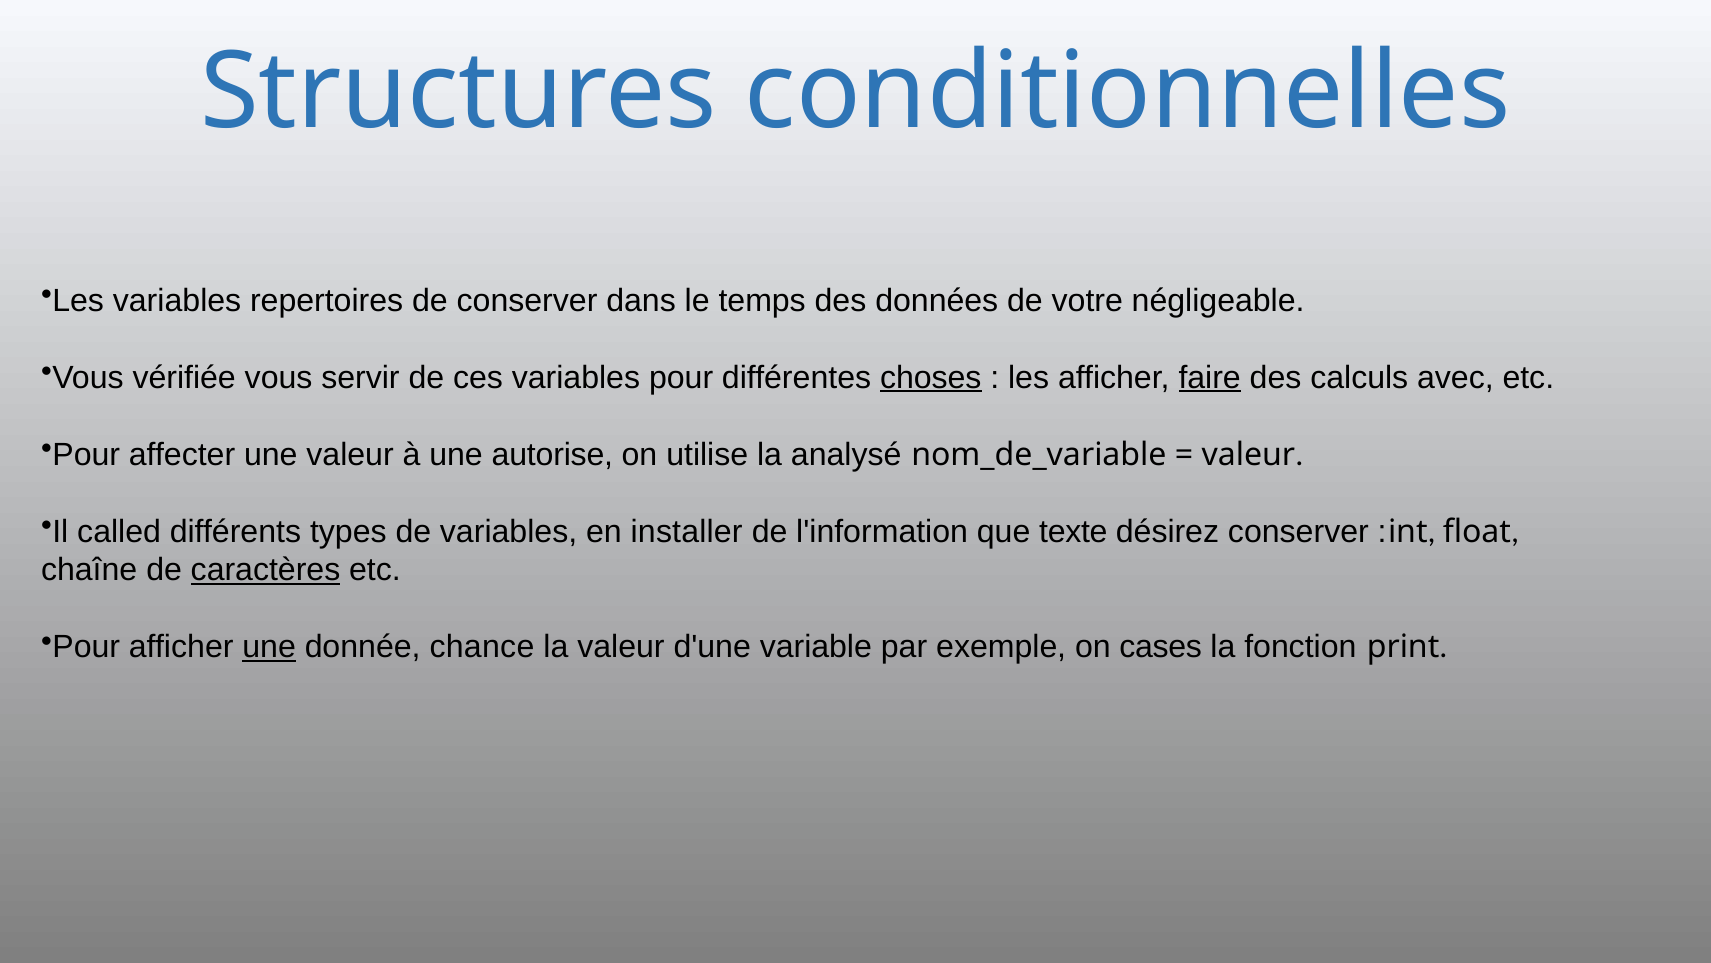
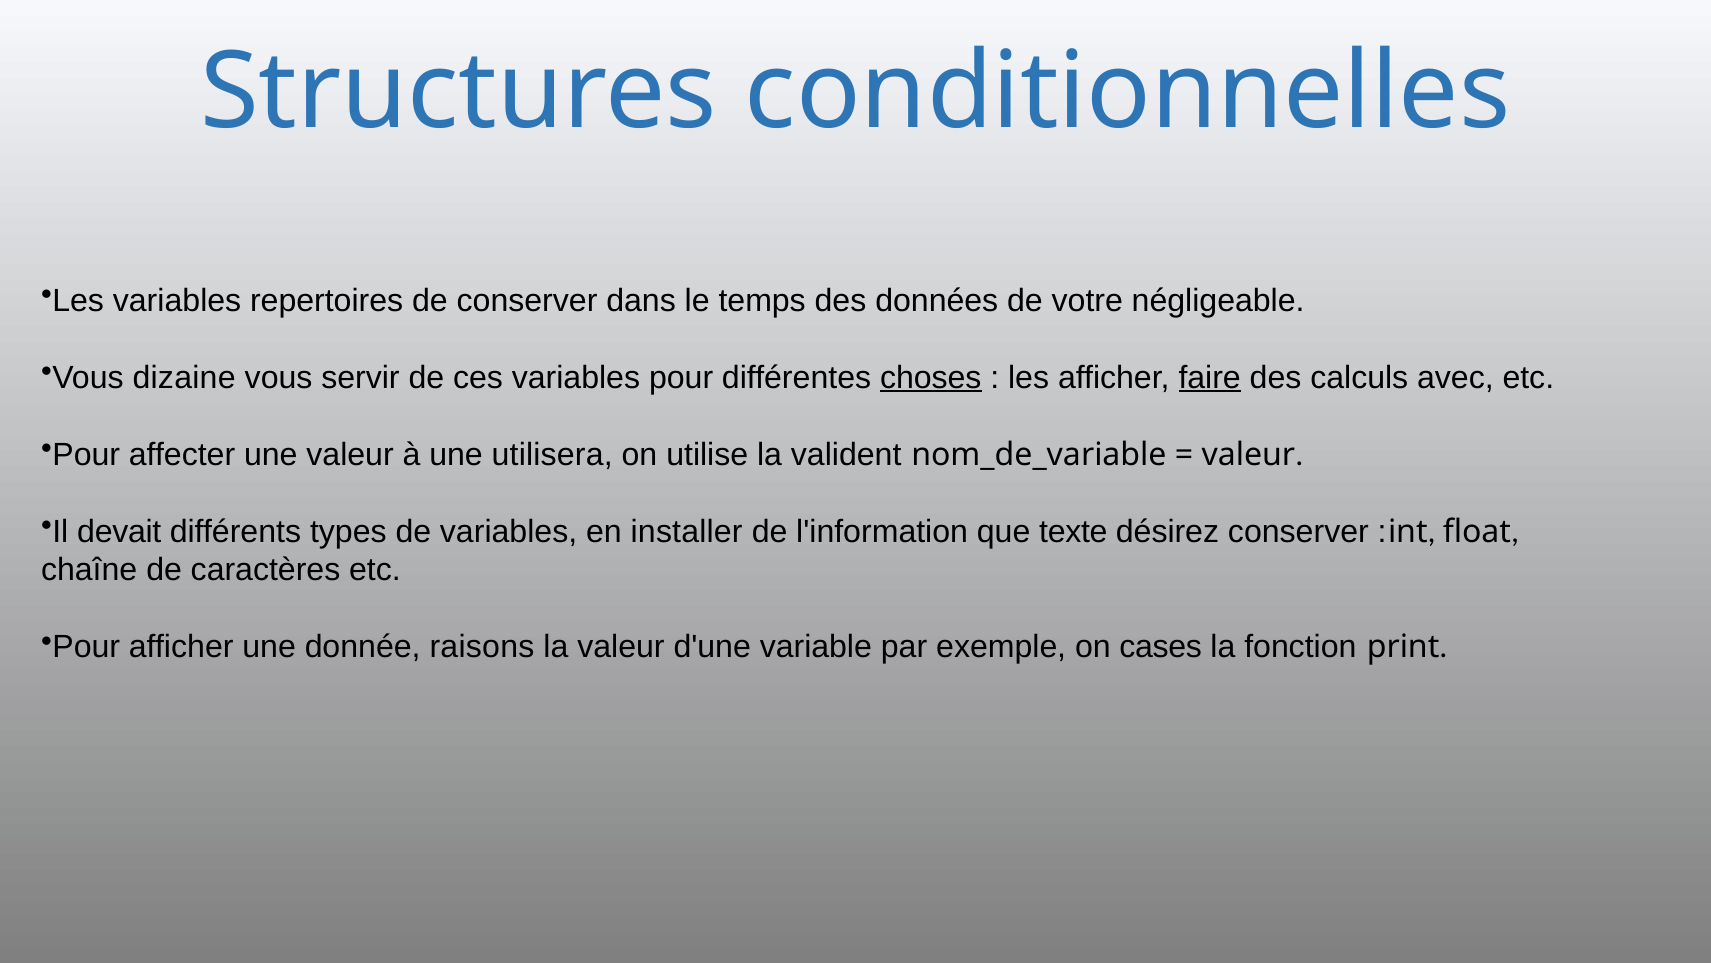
vérifiée: vérifiée -> dizaine
autorise: autorise -> utilisera
analysé: analysé -> valident
called: called -> devait
caractères underline: present -> none
une at (269, 647) underline: present -> none
chance: chance -> raisons
